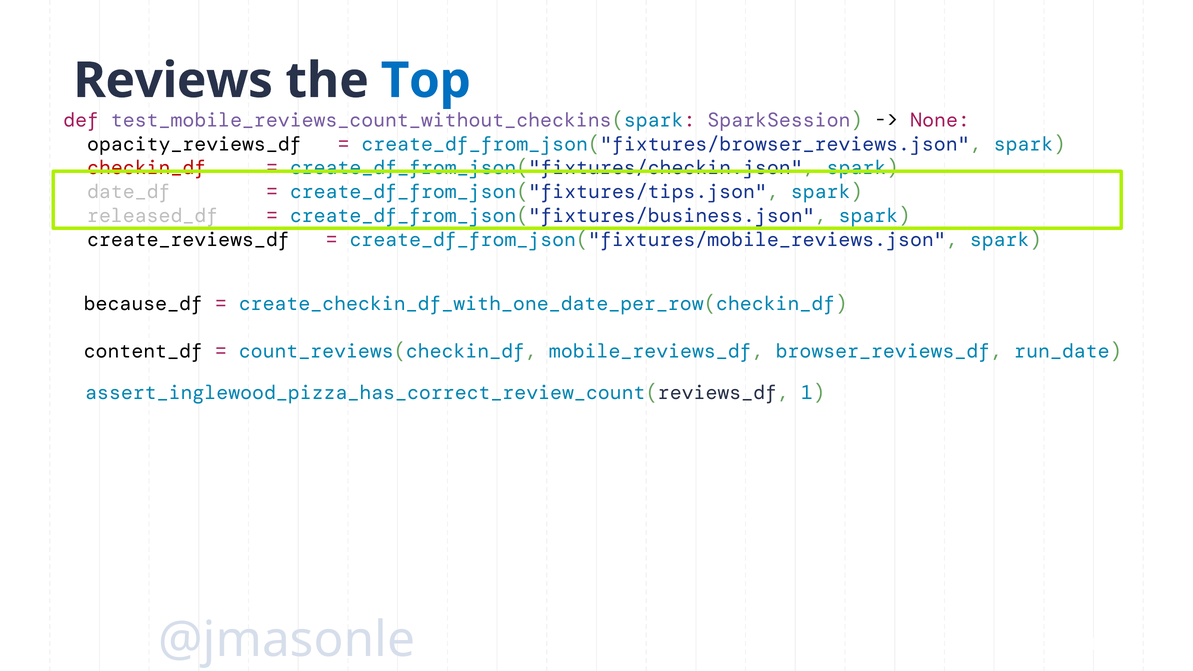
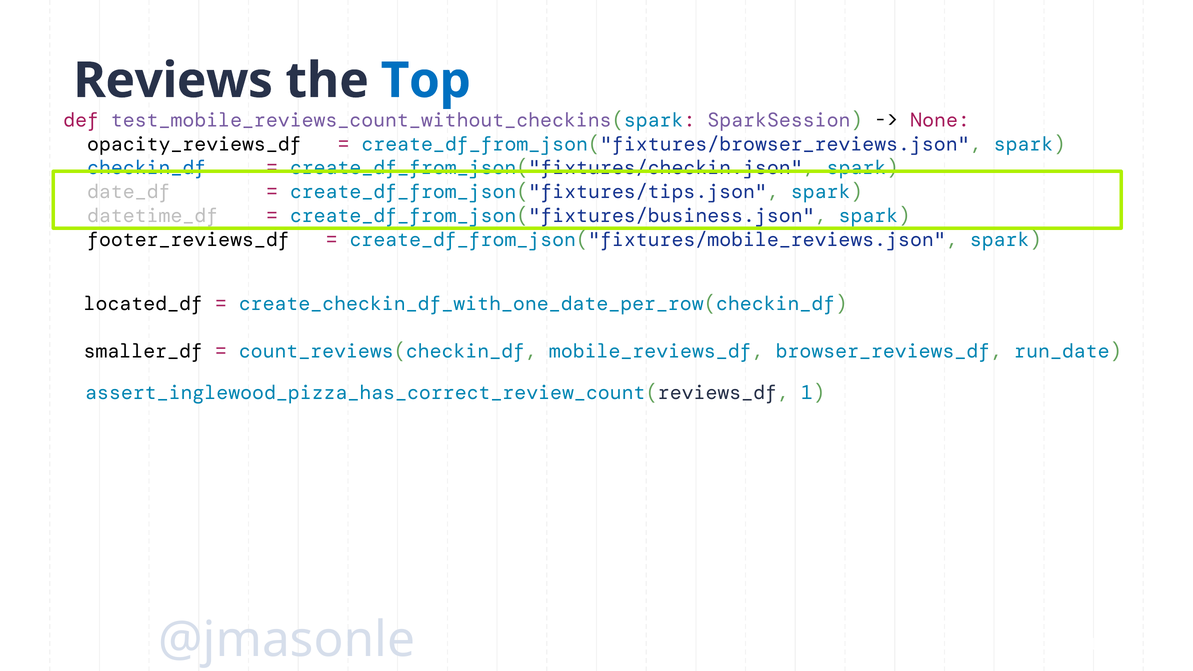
checkin_df colour: red -> blue
released_df: released_df -> datetime_df
create_reviews_df: create_reviews_df -> footer_reviews_df
because_df: because_df -> located_df
content_df: content_df -> smaller_df
